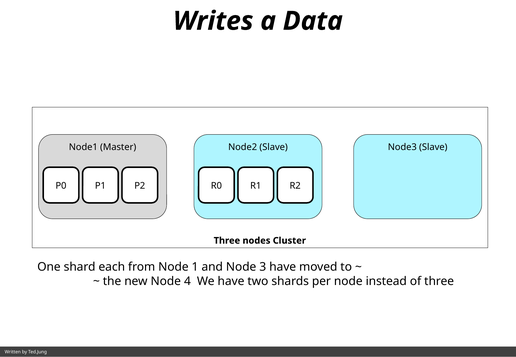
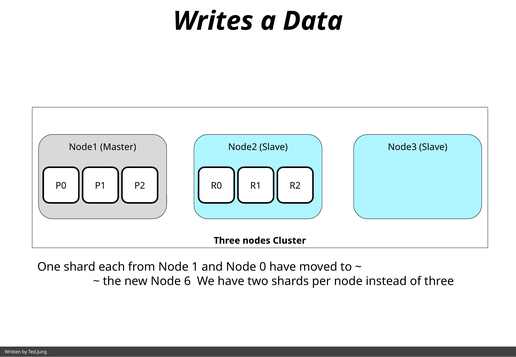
3: 3 -> 0
4: 4 -> 6
